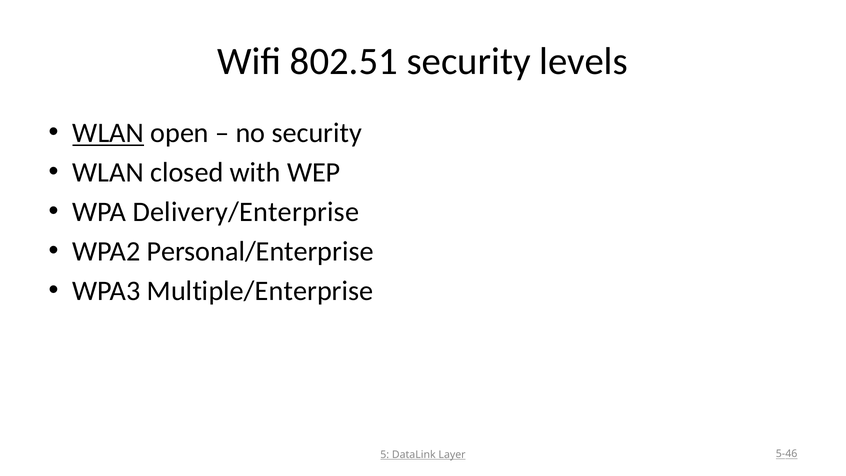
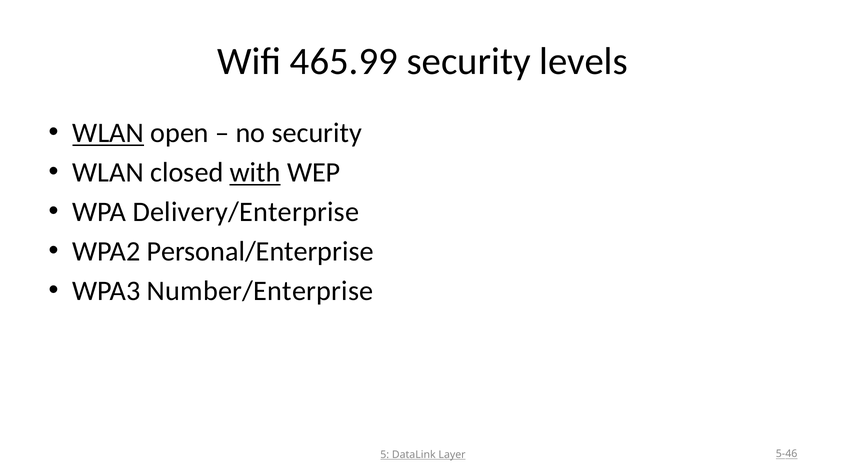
802.51: 802.51 -> 465.99
with underline: none -> present
Multiple/Enterprise: Multiple/Enterprise -> Number/Enterprise
